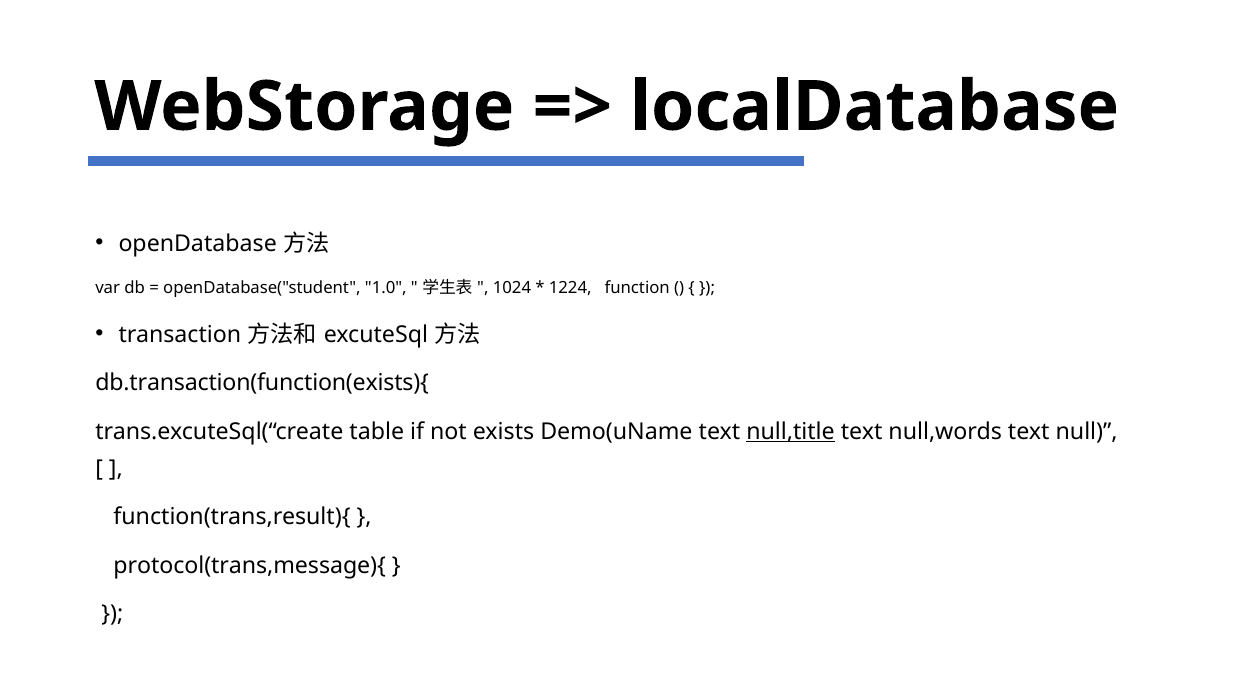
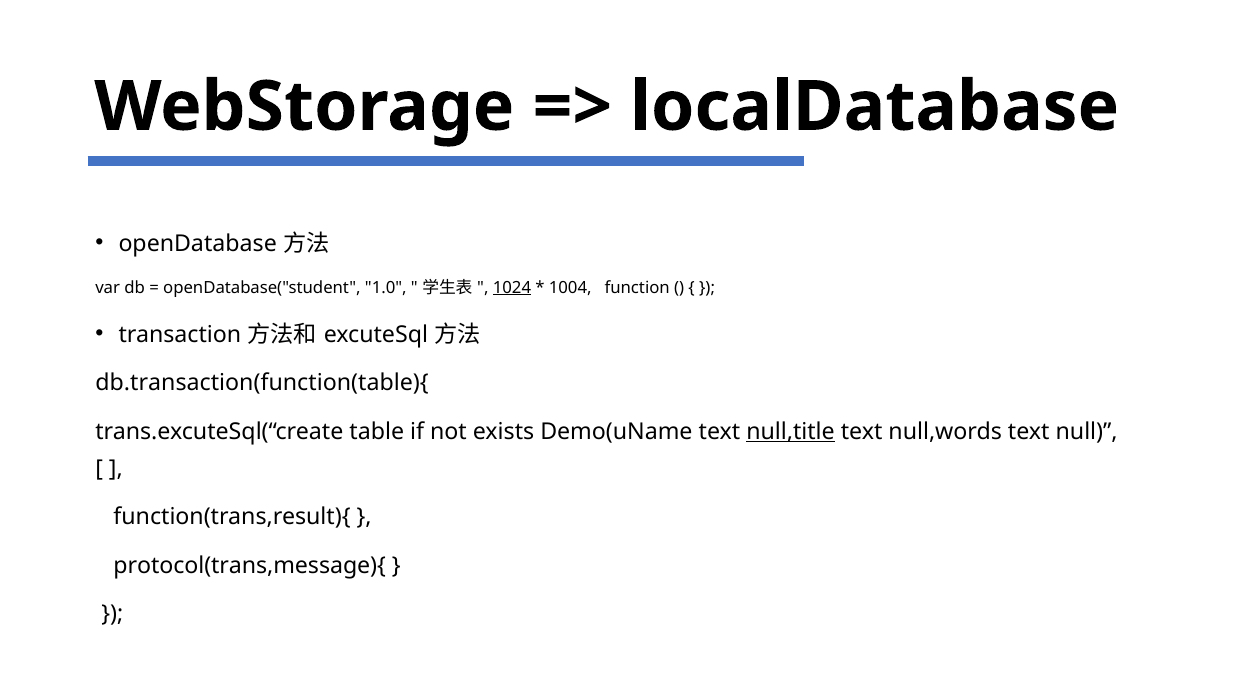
1024 underline: none -> present
1224: 1224 -> 1004
db.transaction(function(exists){: db.transaction(function(exists){ -> db.transaction(function(table){
